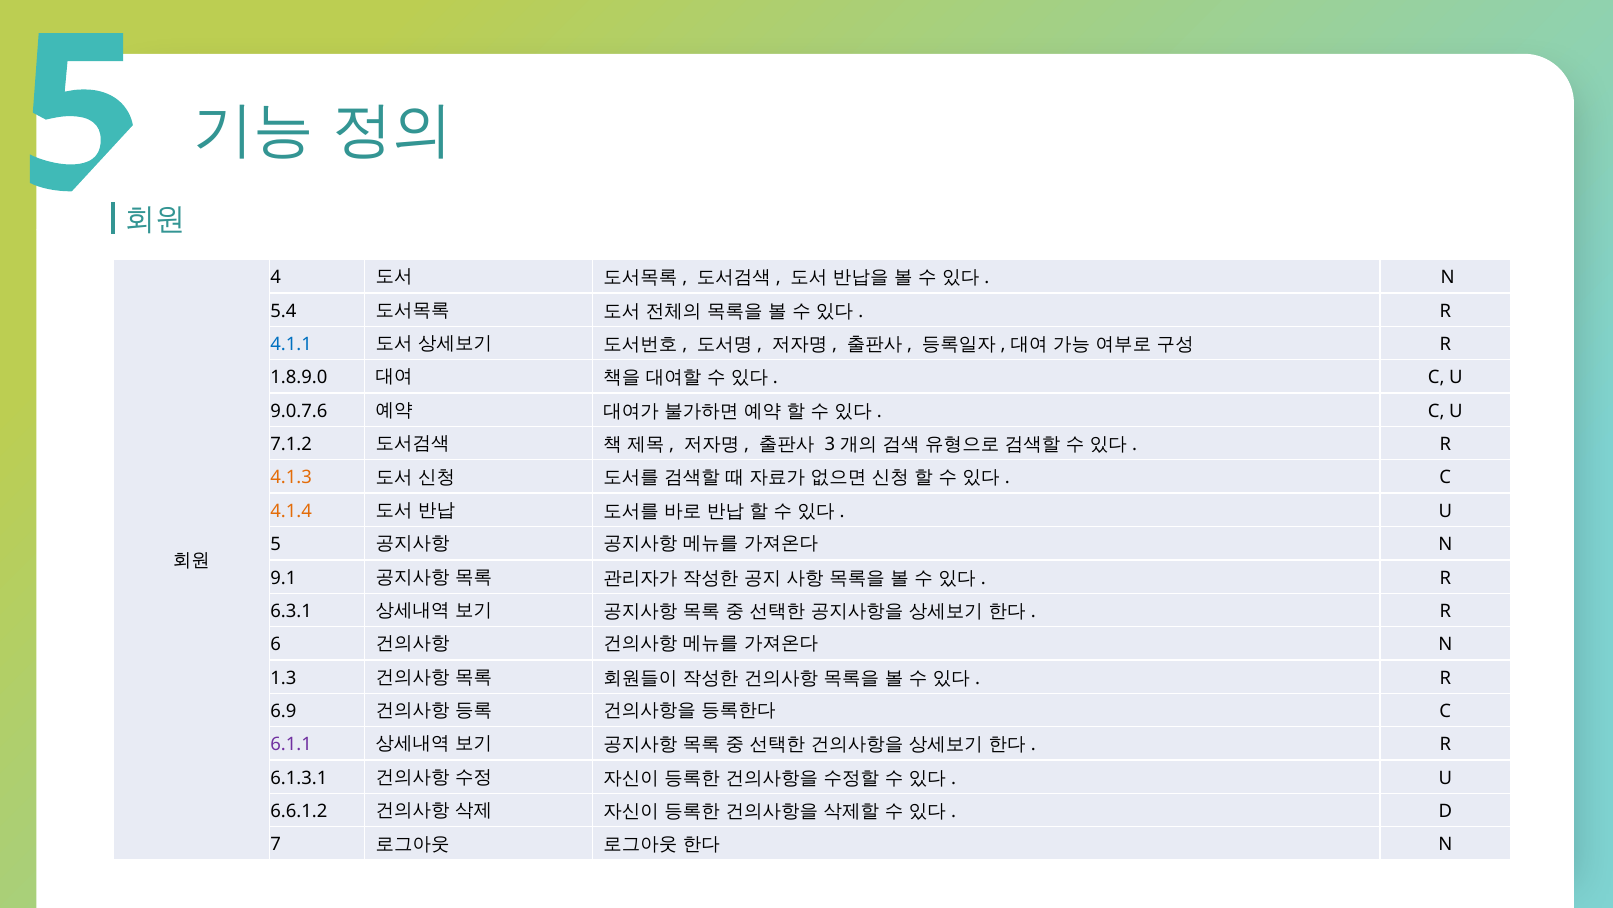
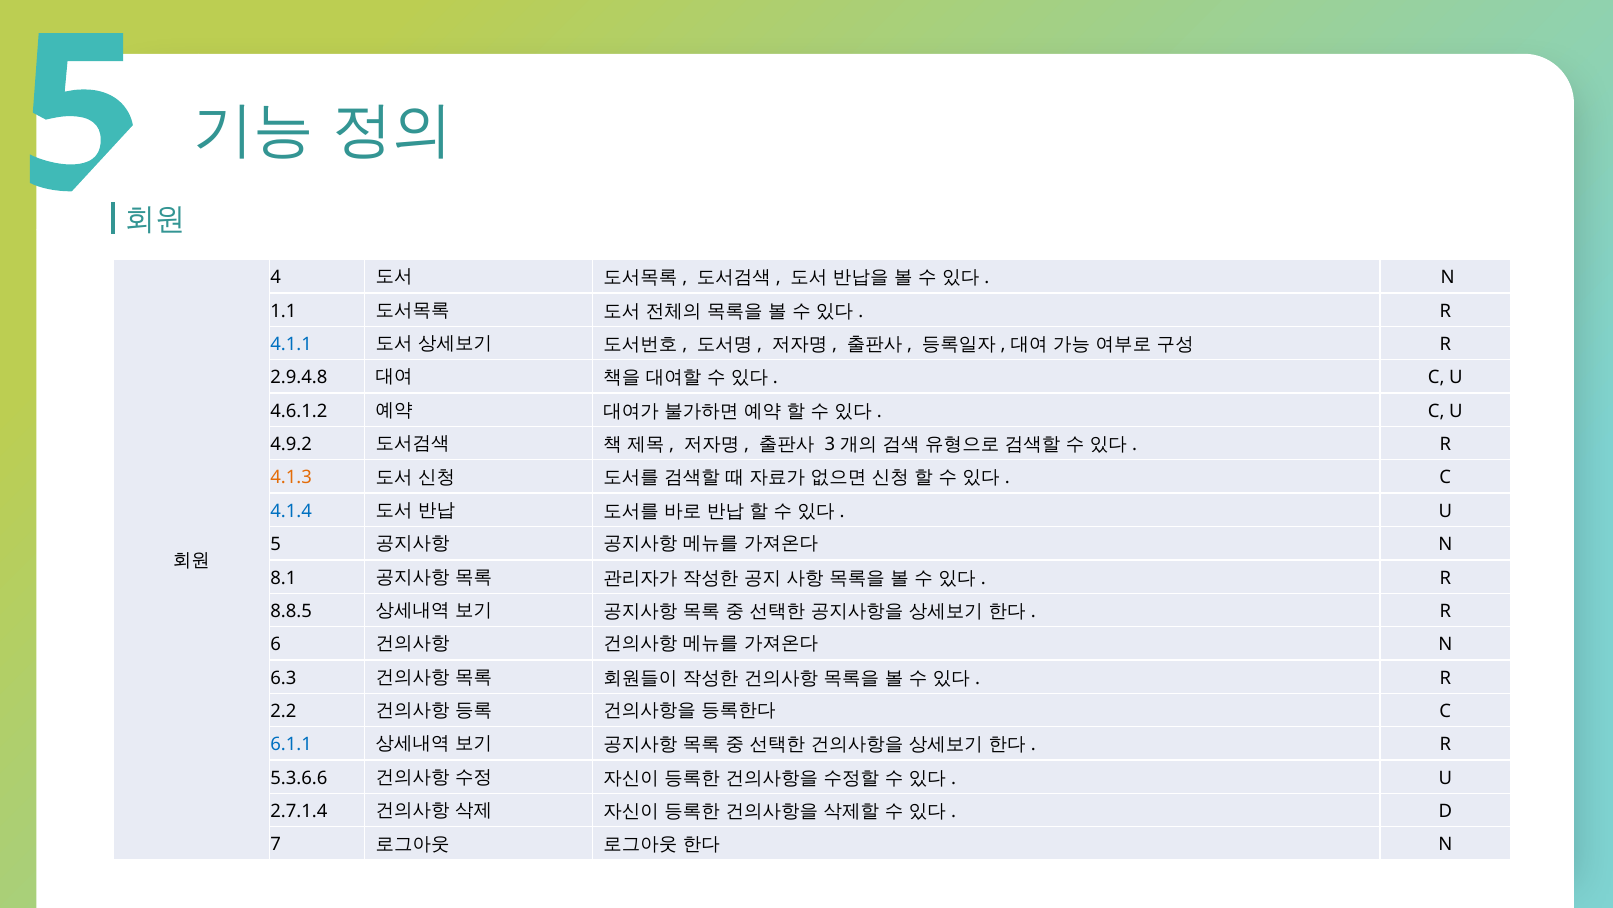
5.4: 5.4 -> 1.1
1.8.9.0: 1.8.9.0 -> 2.9.4.8
9.0.7.6: 9.0.7.6 -> 4.6.1.2
7.1.2: 7.1.2 -> 4.9.2
4.1.4 colour: orange -> blue
9.1: 9.1 -> 8.1
6.3.1: 6.3.1 -> 8.8.5
1.3: 1.3 -> 6.3
6.9: 6.9 -> 2.2
6.1.1 colour: purple -> blue
6.1.3.1: 6.1.3.1 -> 5.3.6.6
6.6.1.2: 6.6.1.2 -> 2.7.1.4
